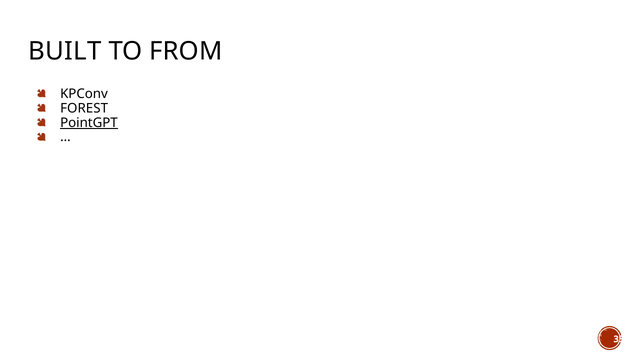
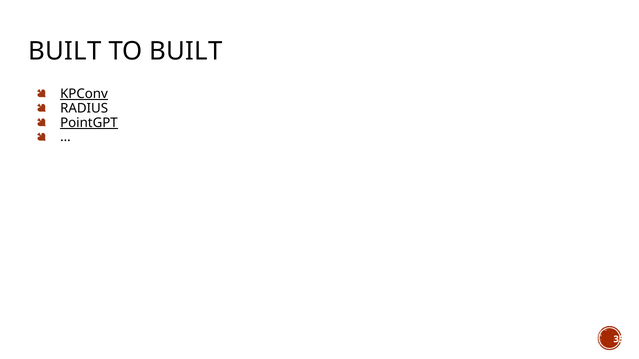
TO FROM: FROM -> BUILT
KPConv underline: none -> present
FOREST: FOREST -> RADIUS
